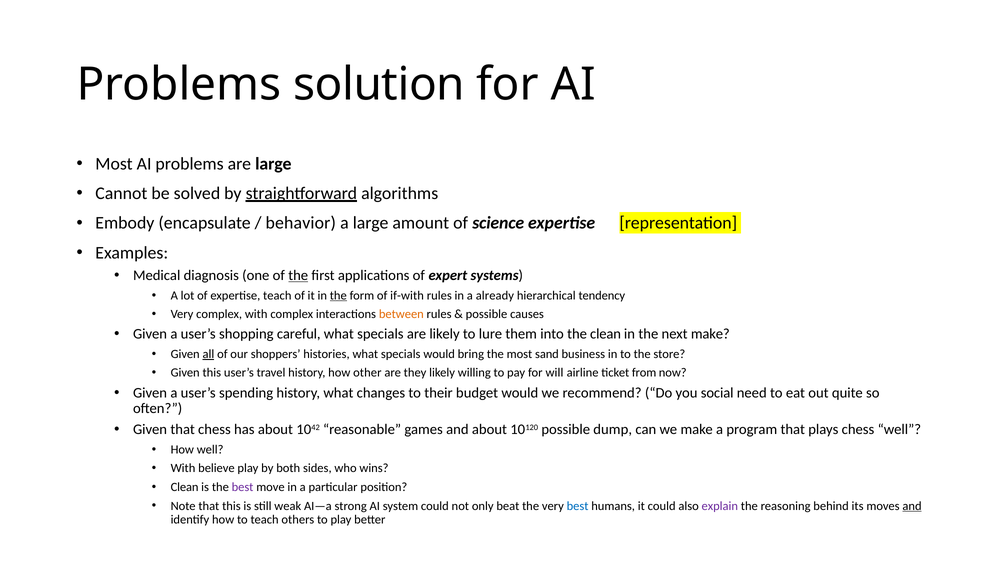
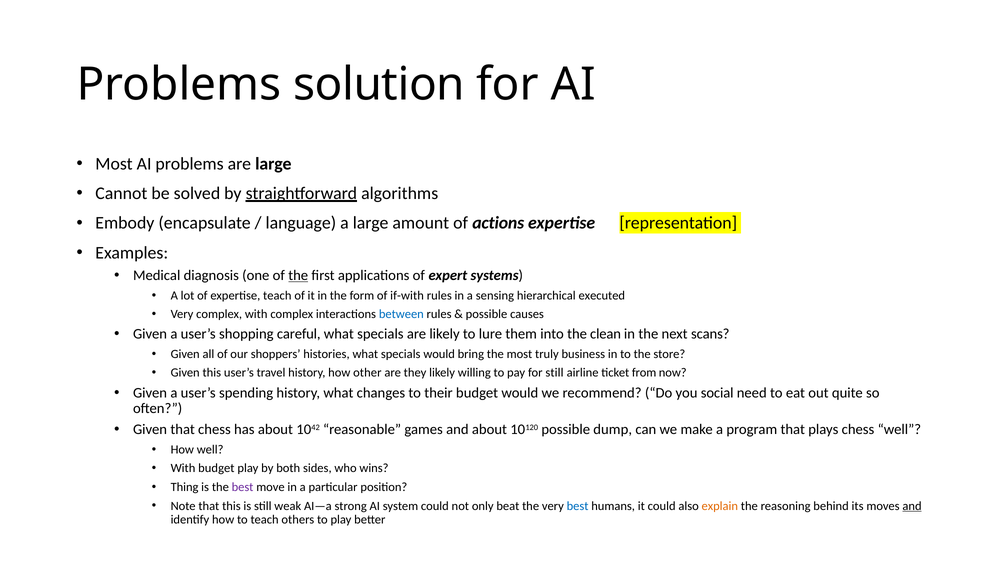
behavior: behavior -> language
science: science -> actions
the at (338, 295) underline: present -> none
already: already -> sensing
tendency: tendency -> executed
between colour: orange -> blue
next make: make -> scans
all underline: present -> none
sand: sand -> truly
for will: will -> still
With believe: believe -> budget
Clean at (185, 487): Clean -> Thing
explain colour: purple -> orange
